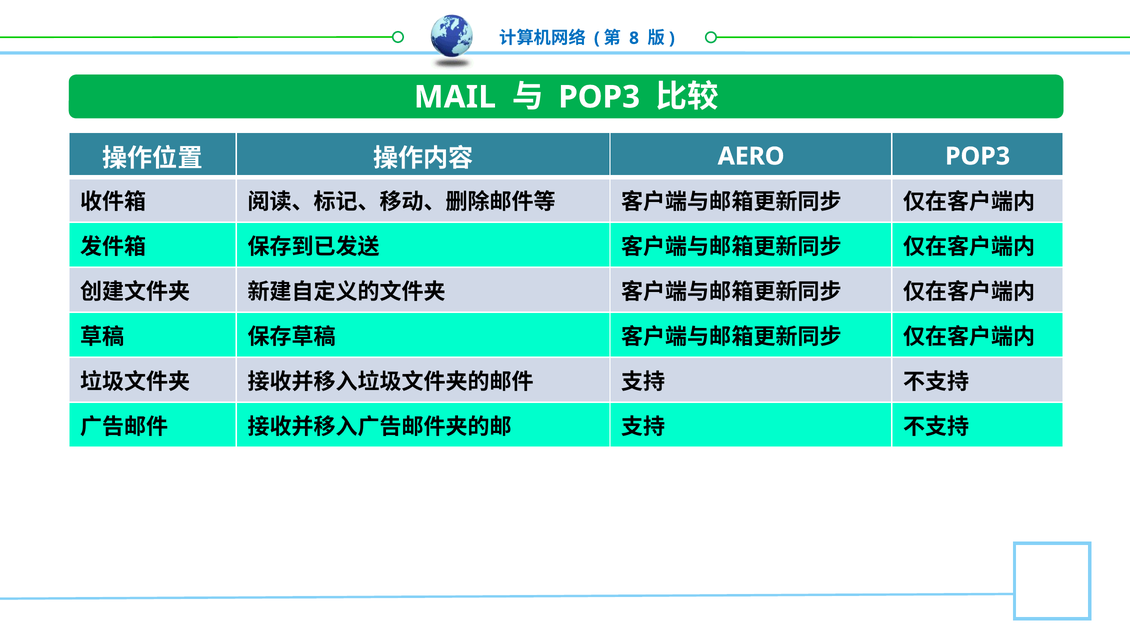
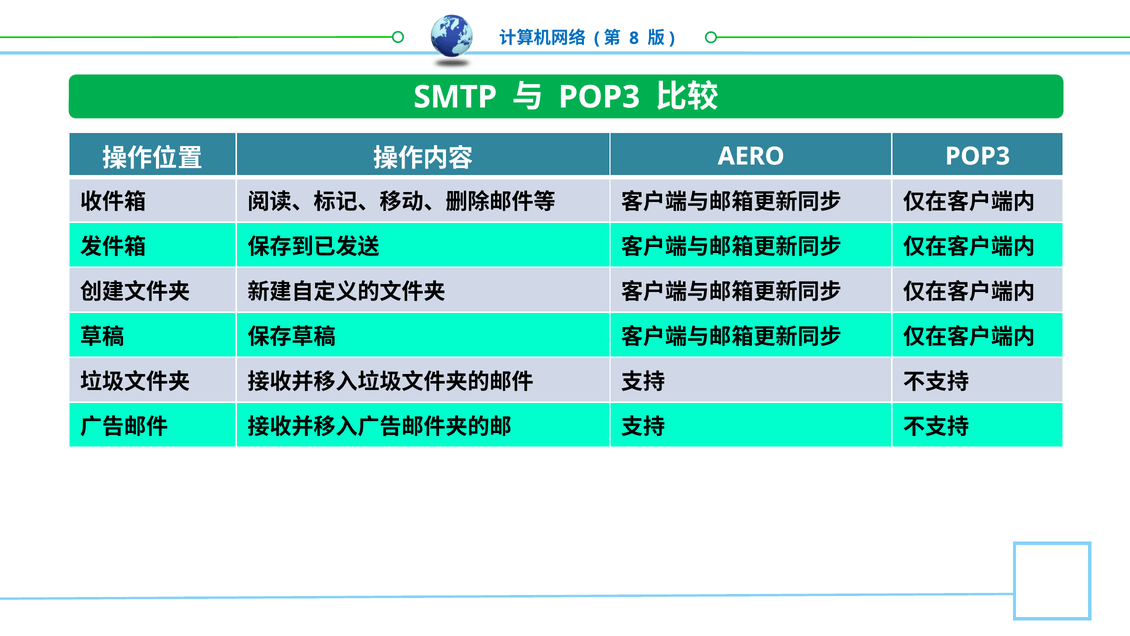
MAIL: MAIL -> SMTP
